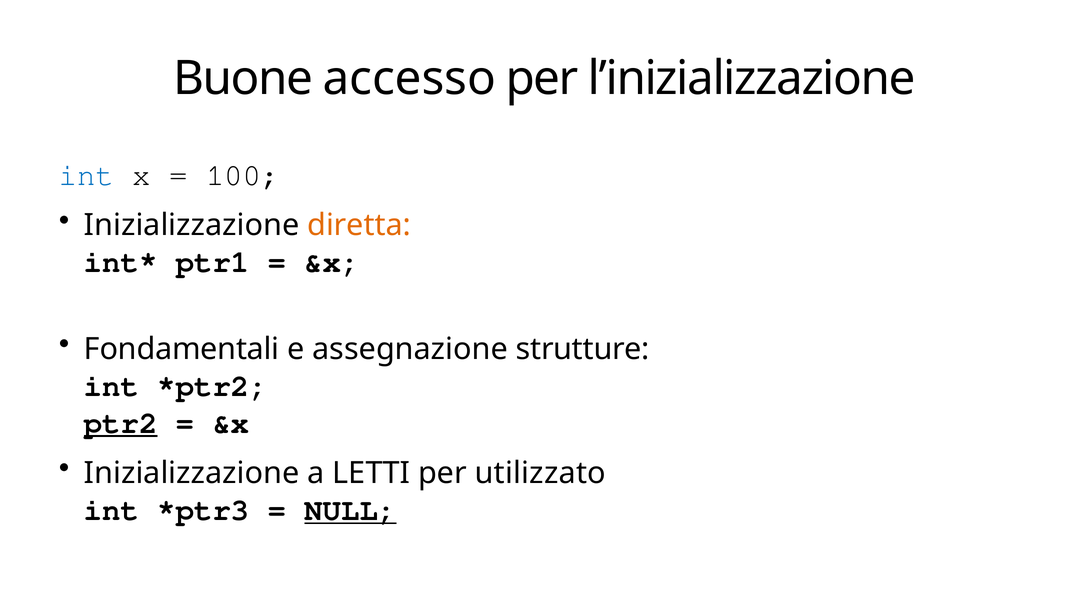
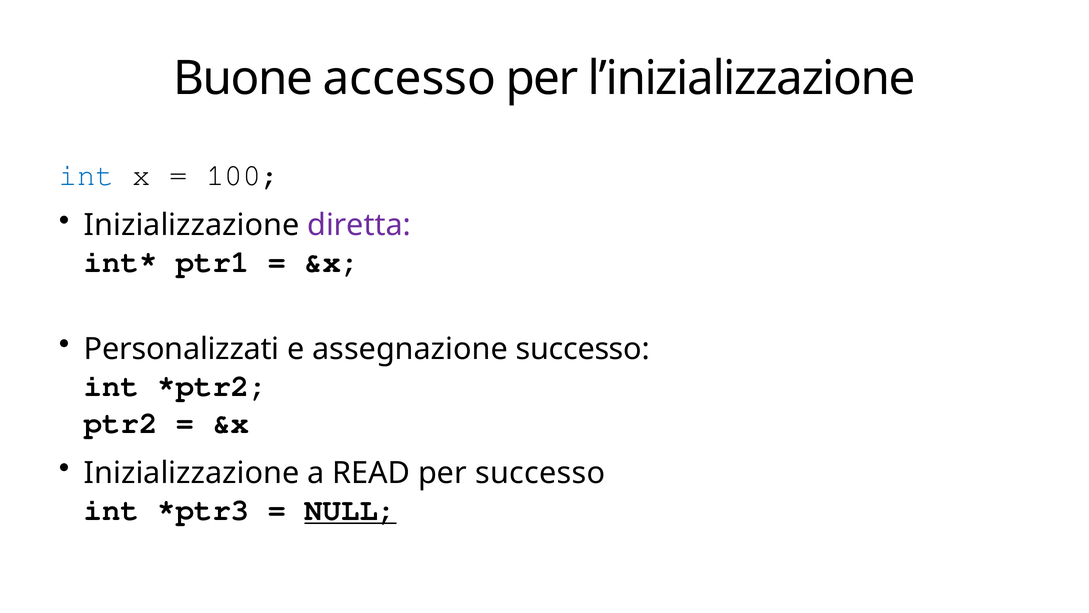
diretta colour: orange -> purple
Fondamentali: Fondamentali -> Personalizzati
assegnazione strutture: strutture -> successo
ptr2 underline: present -> none
LETTI: LETTI -> READ
per utilizzato: utilizzato -> successo
